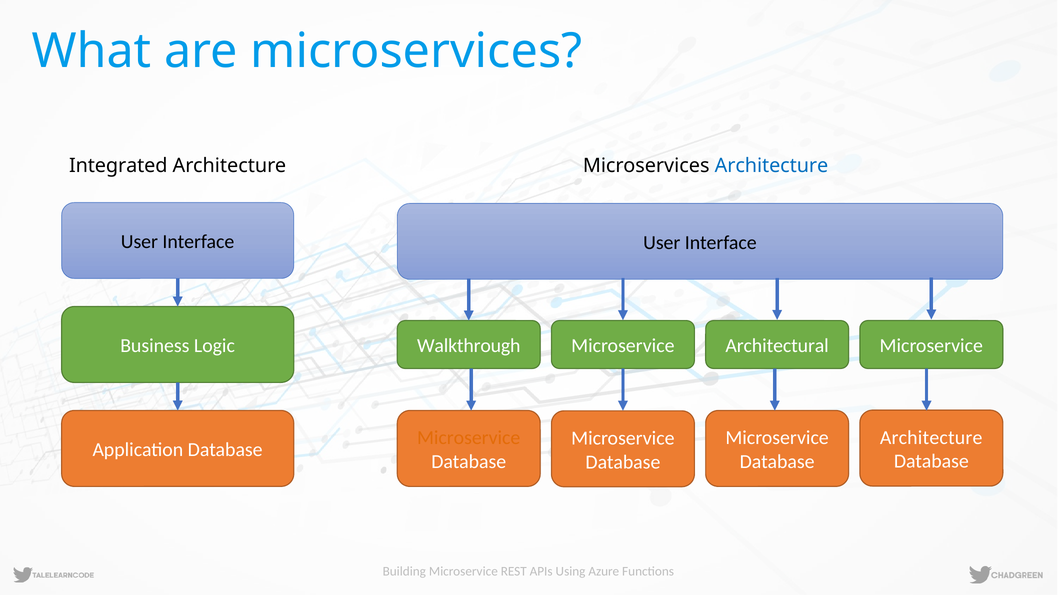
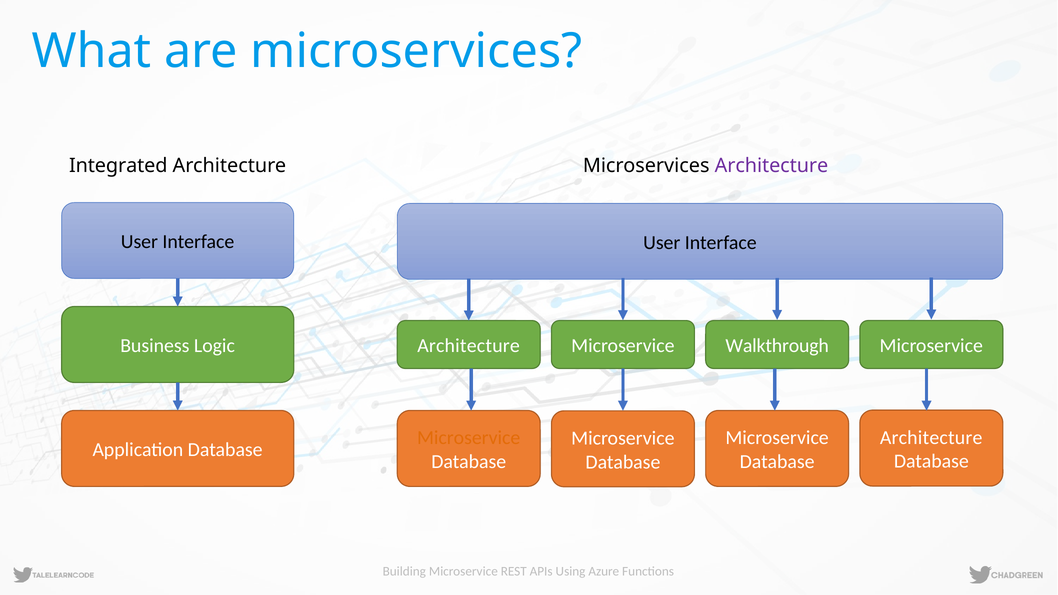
Architecture at (771, 166) colour: blue -> purple
Walkthrough at (469, 346): Walkthrough -> Architecture
Architectural: Architectural -> Walkthrough
